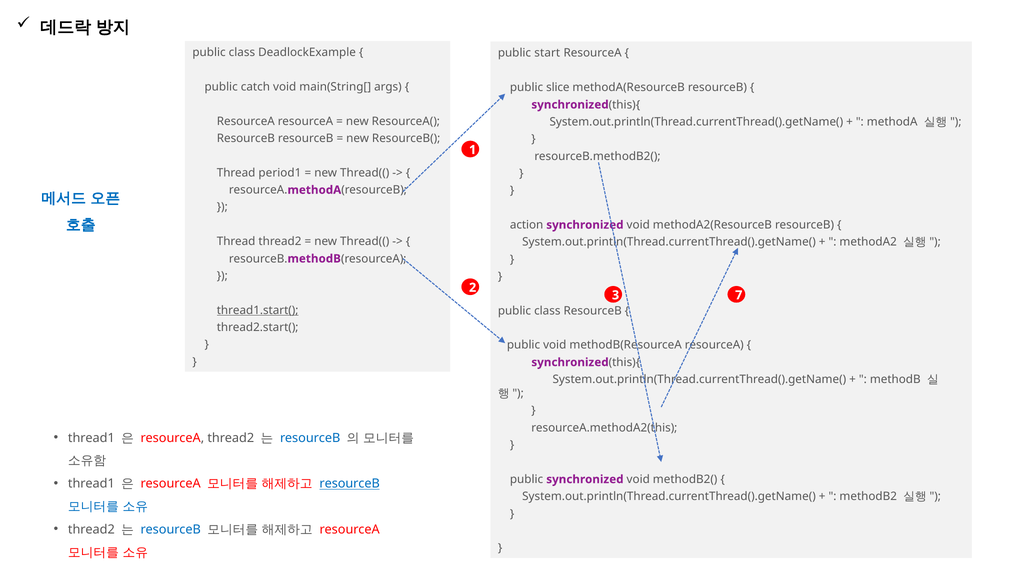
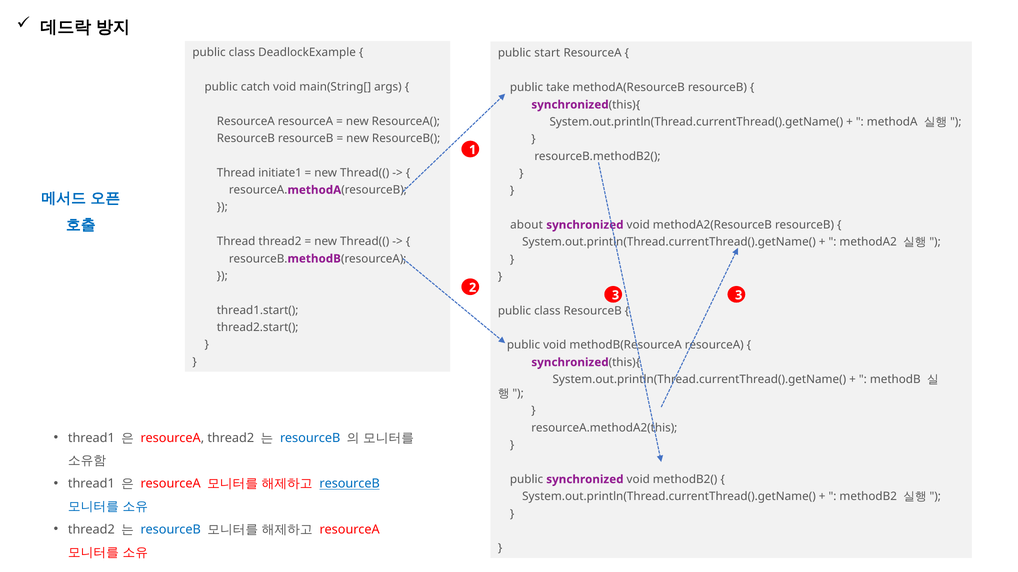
slice: slice -> take
period1: period1 -> initiate1
action: action -> about
3 7: 7 -> 3
thread1.start( underline: present -> none
